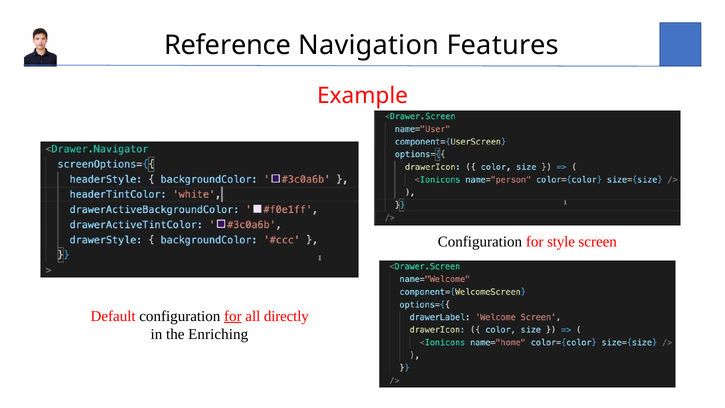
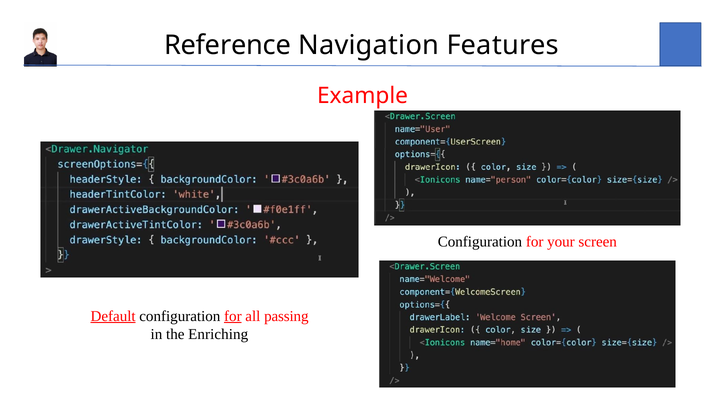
style: style -> your
Default underline: none -> present
directly: directly -> passing
